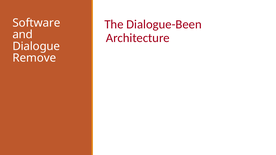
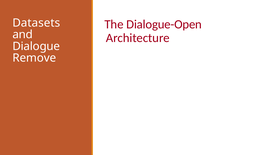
Dialogue-Been: Dialogue-Been -> Dialogue-Open
Software: Software -> Datasets
